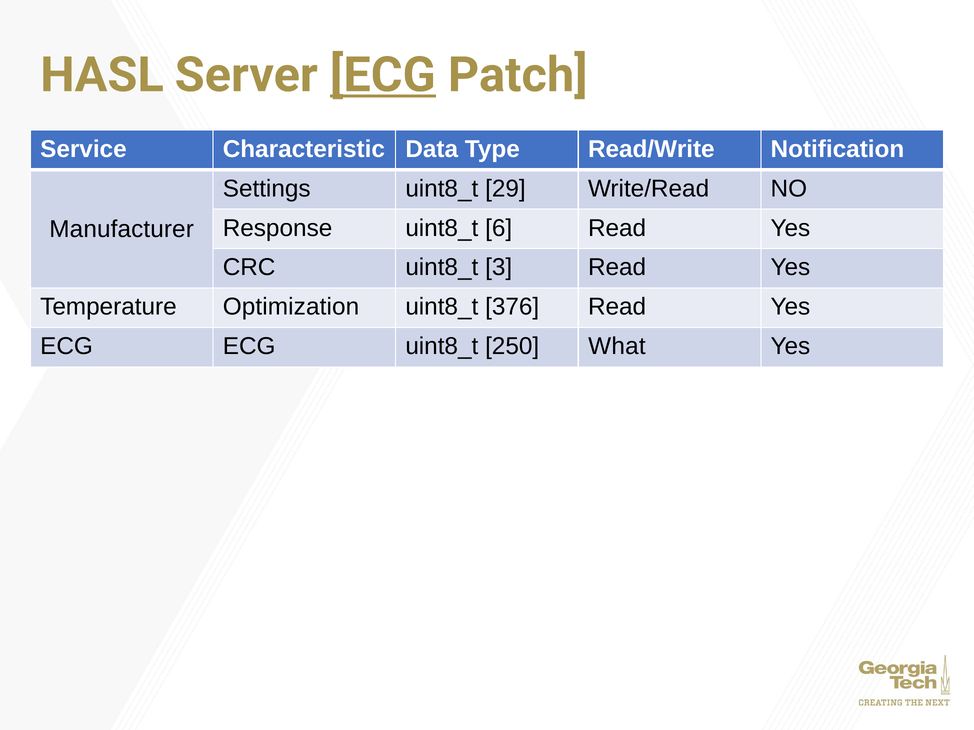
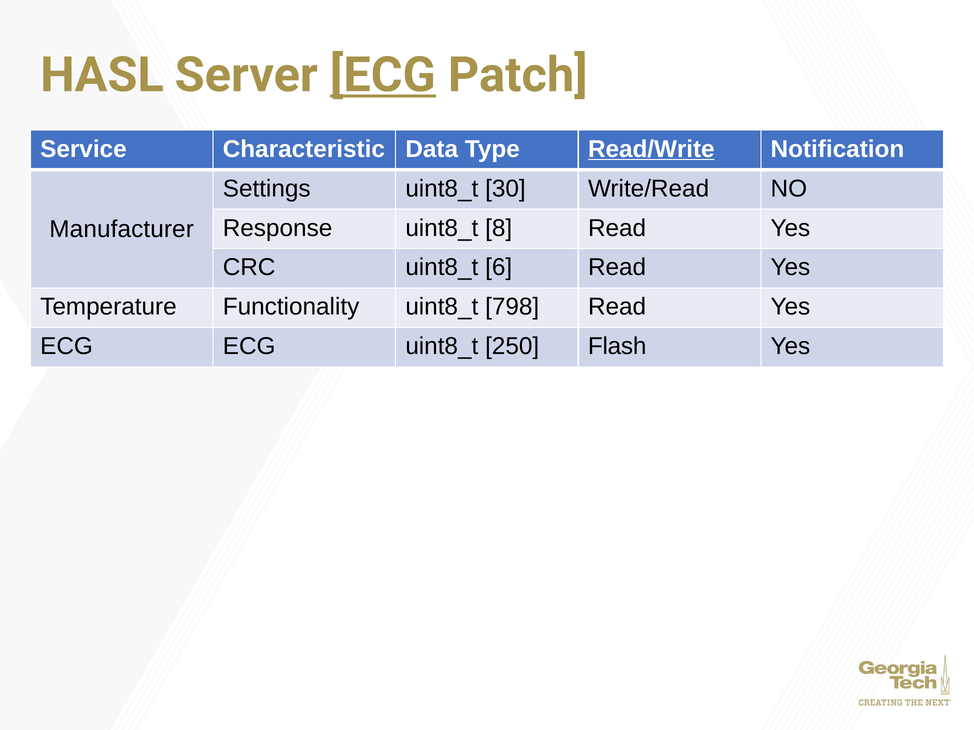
Read/Write underline: none -> present
29: 29 -> 30
6: 6 -> 8
3: 3 -> 6
Optimization: Optimization -> Functionality
376: 376 -> 798
What: What -> Flash
